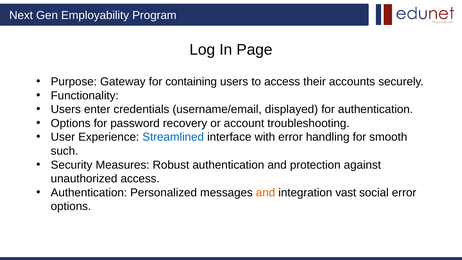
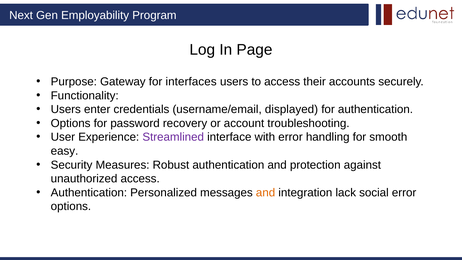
containing: containing -> interfaces
Streamlined colour: blue -> purple
such: such -> easy
vast: vast -> lack
